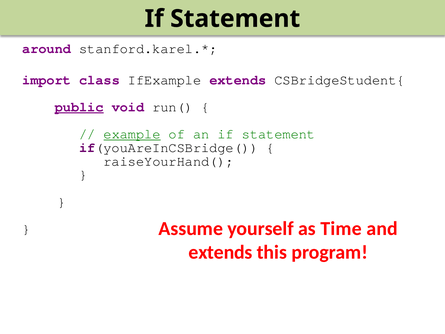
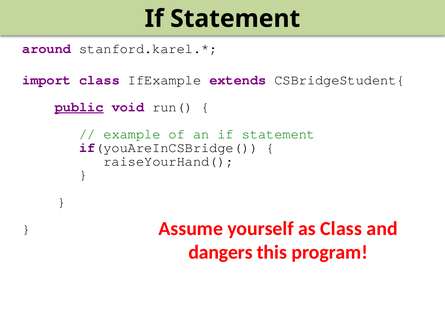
example underline: present -> none
as Time: Time -> Class
extends at (221, 252): extends -> dangers
